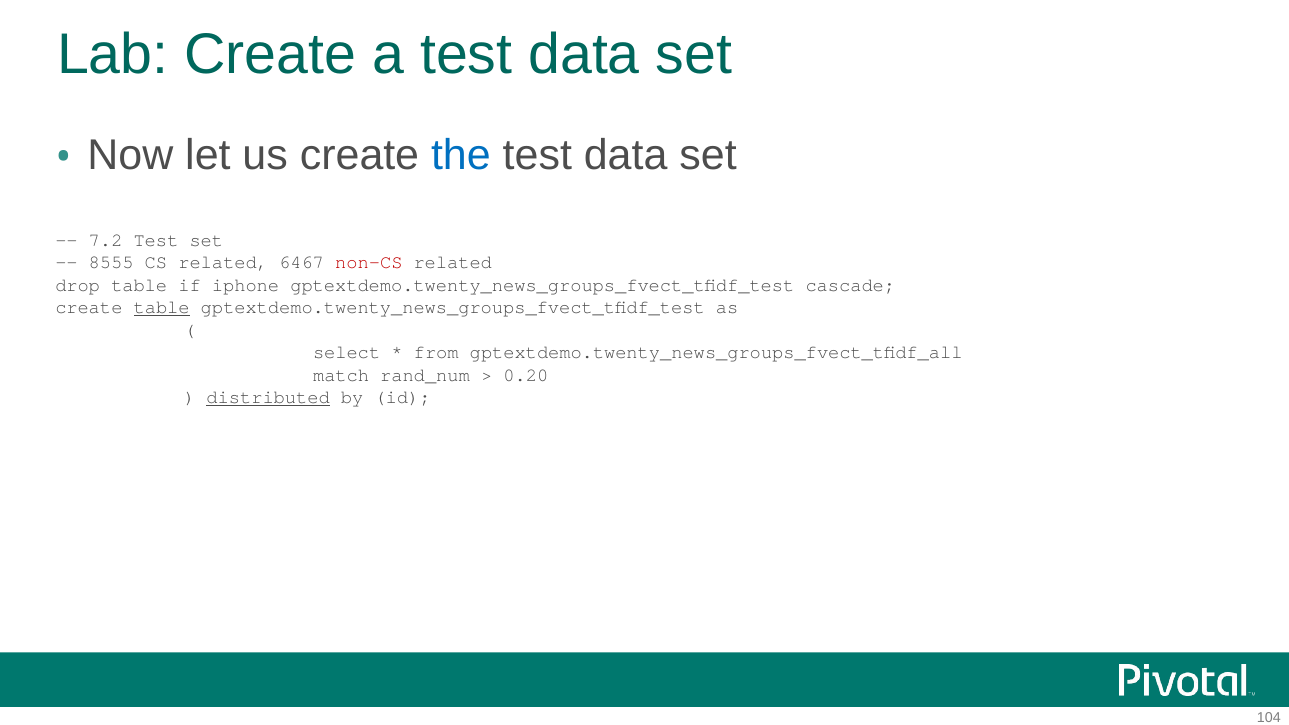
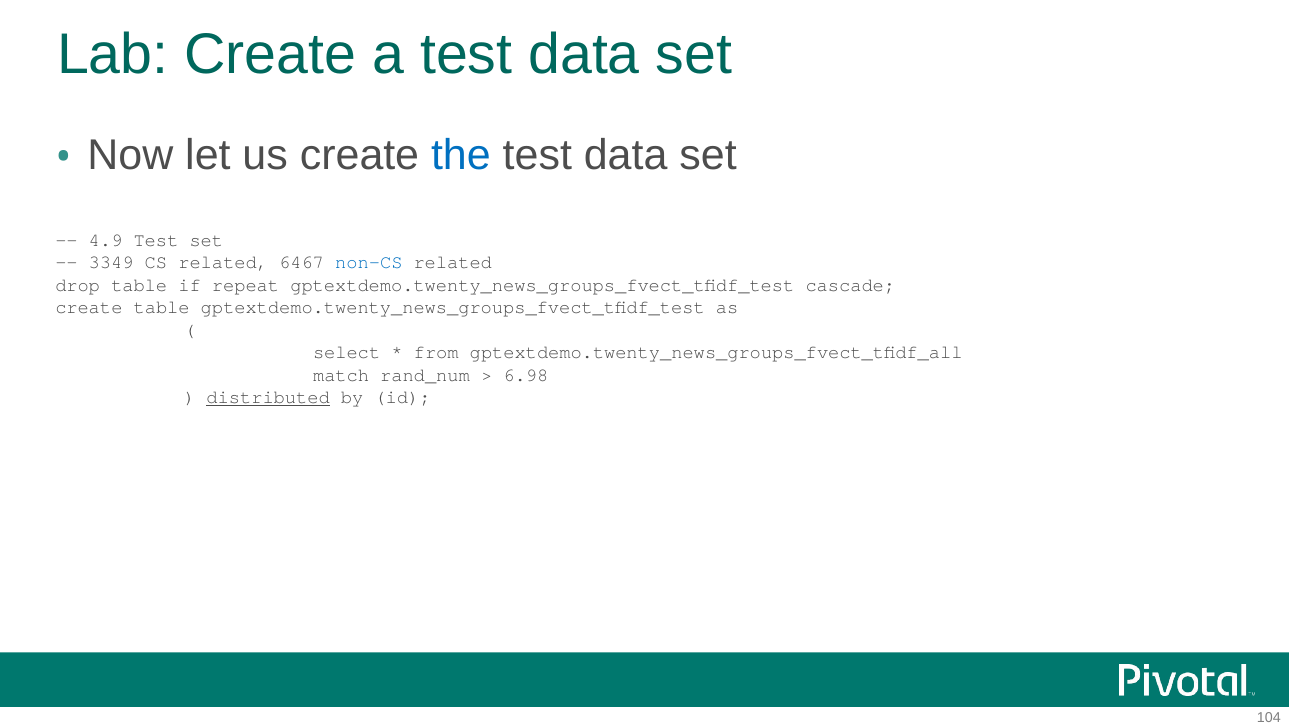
7.2: 7.2 -> 4.9
8555: 8555 -> 3349
non-CS colour: red -> blue
iphone: iphone -> repeat
table at (162, 308) underline: present -> none
0.20: 0.20 -> 6.98
